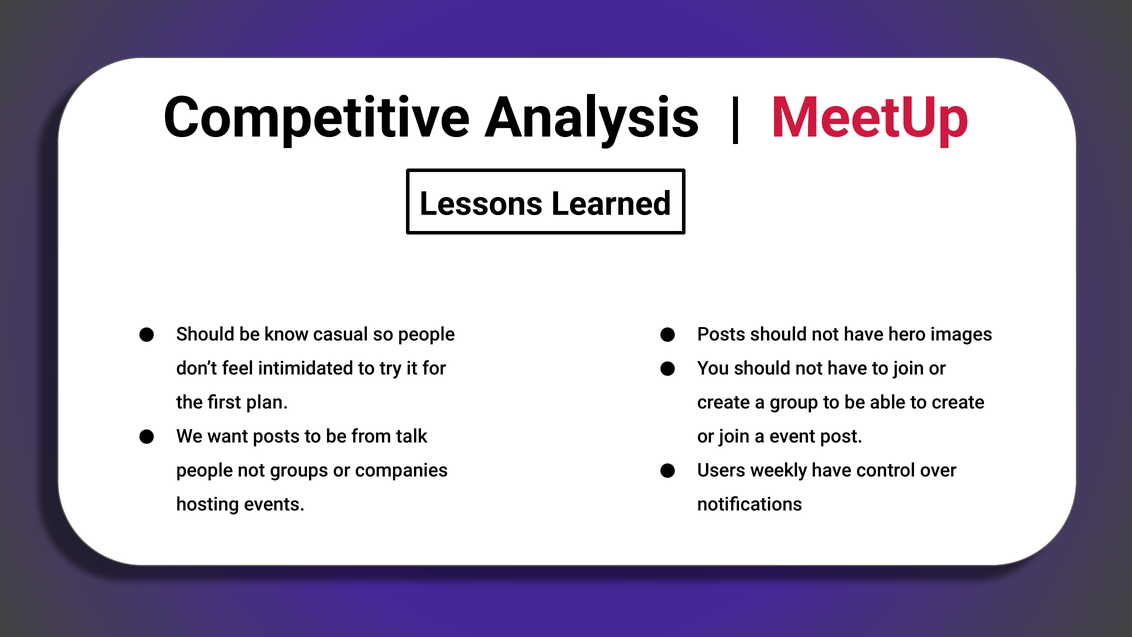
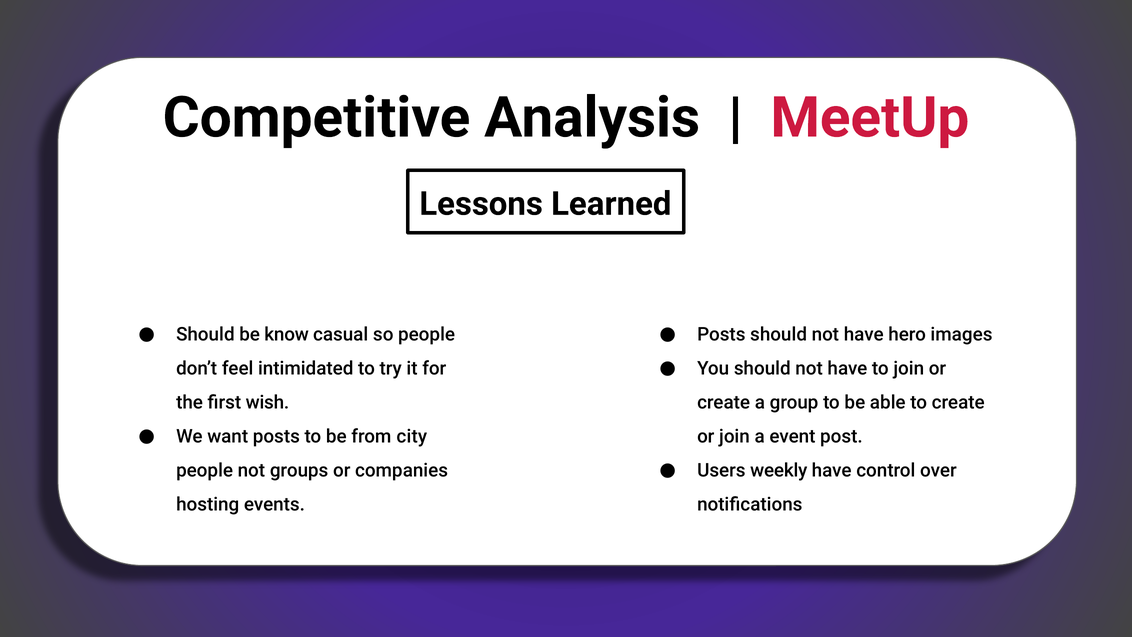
plan: plan -> wish
talk: talk -> city
